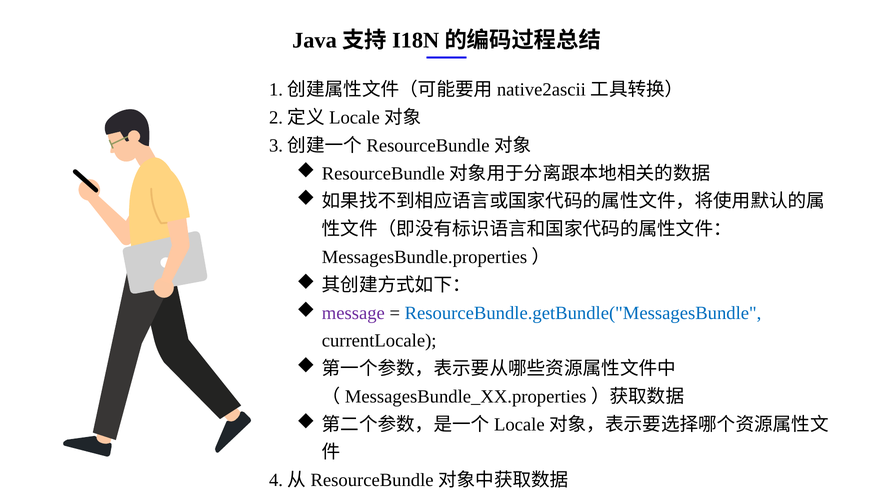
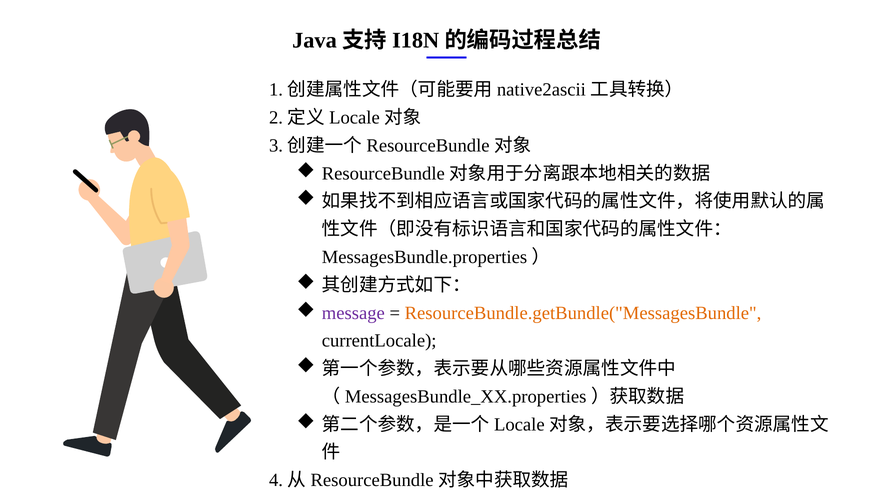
ResourceBundle.getBundle("MessagesBundle colour: blue -> orange
